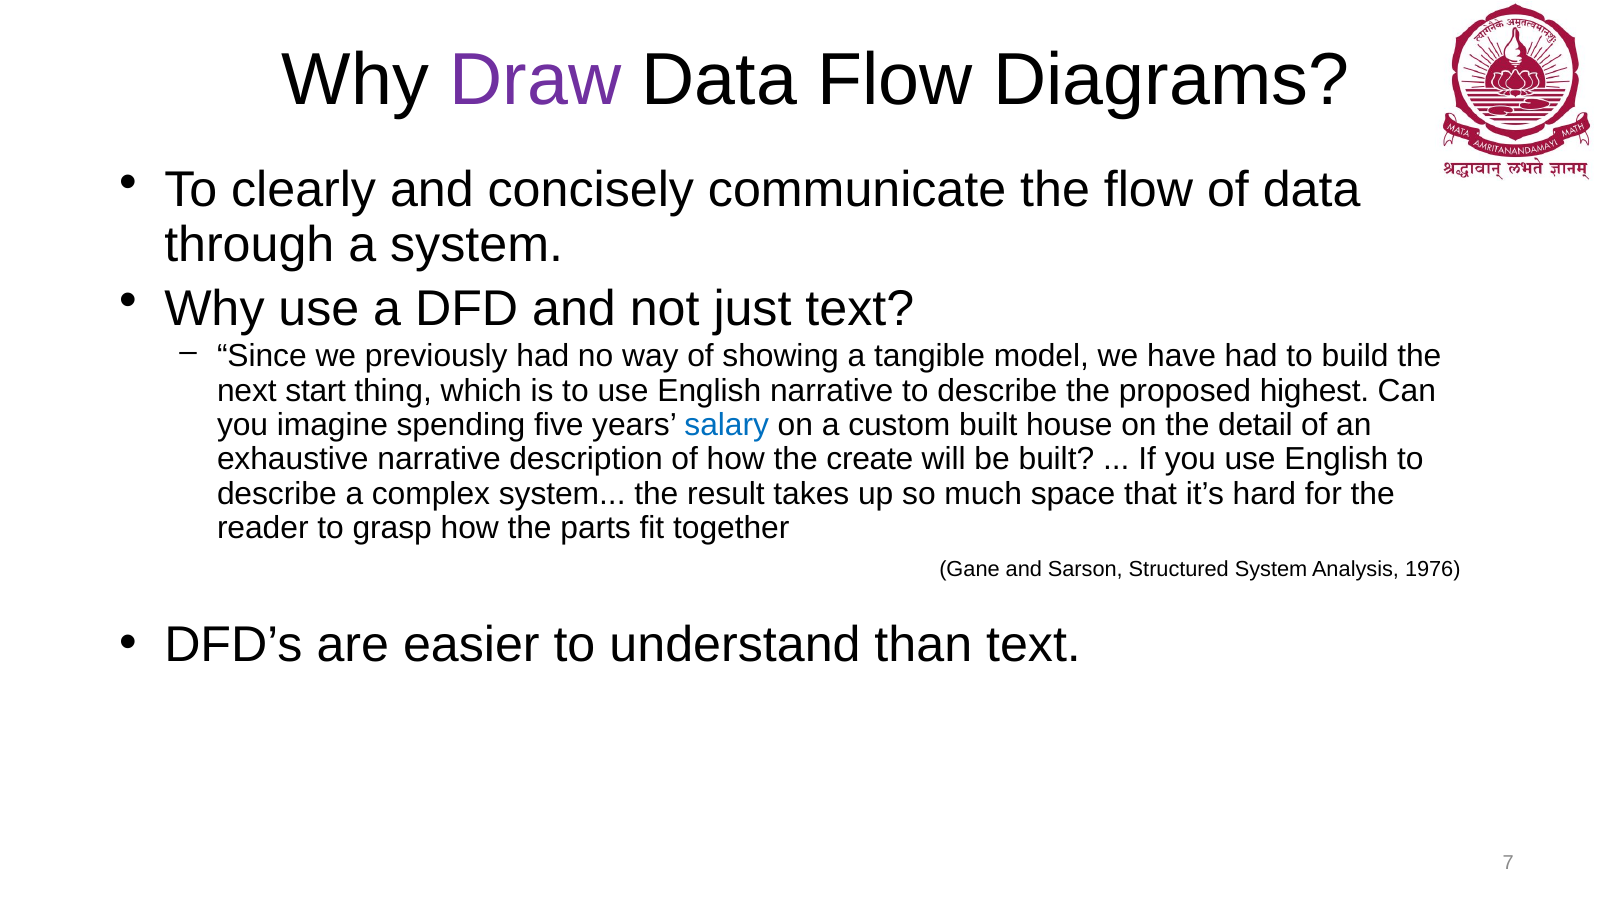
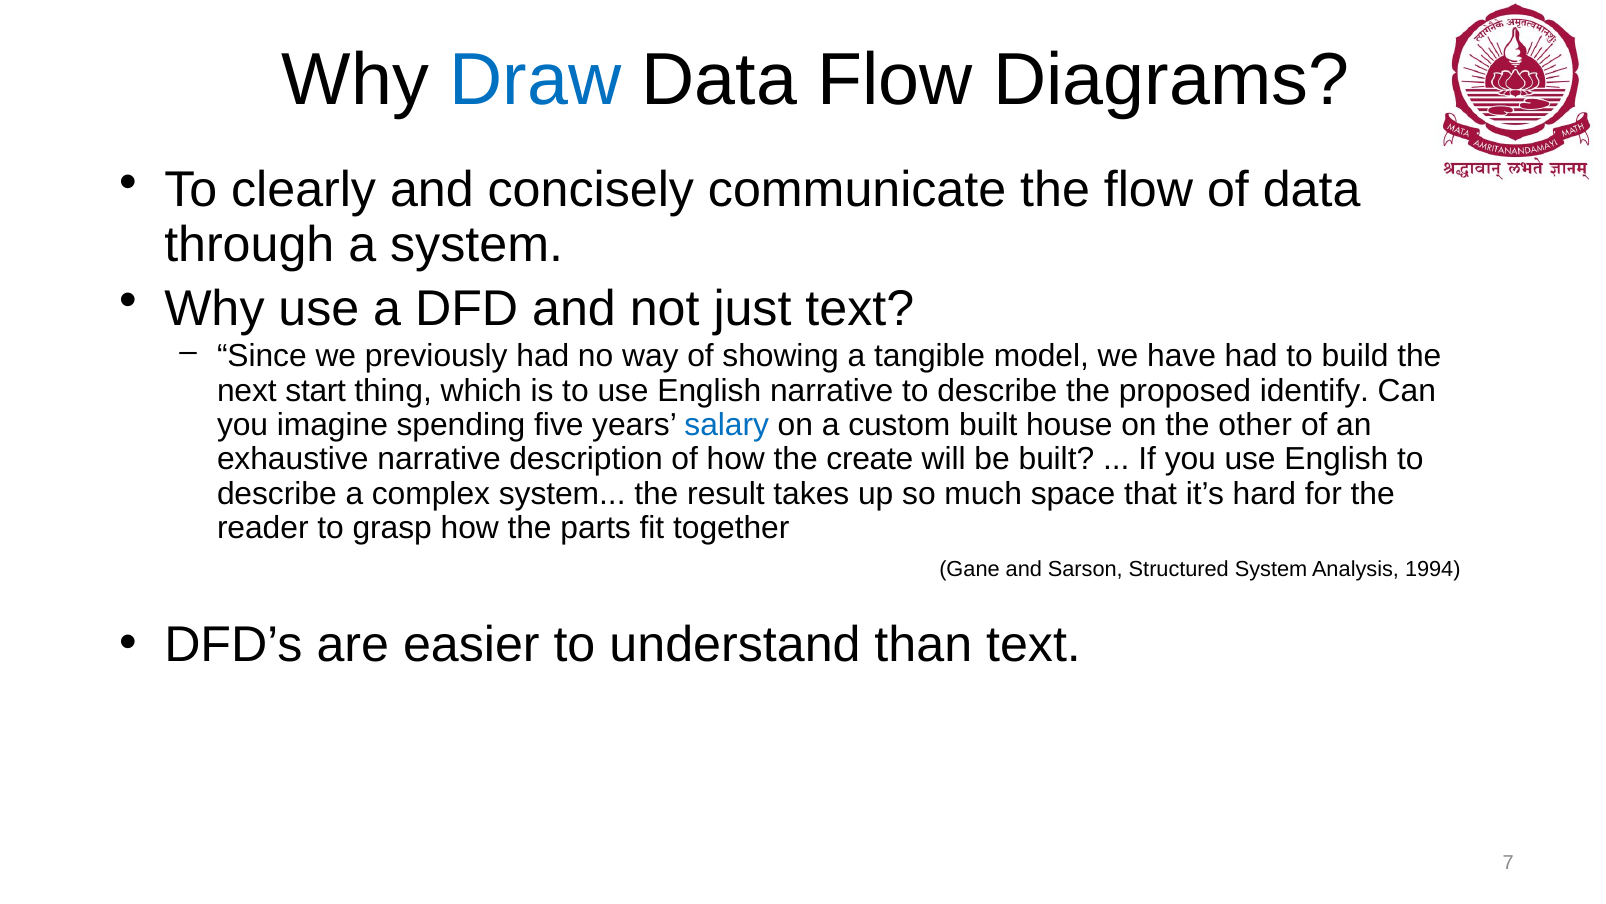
Draw colour: purple -> blue
highest: highest -> identify
detail: detail -> other
1976: 1976 -> 1994
